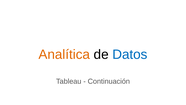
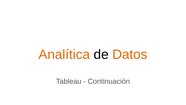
Datos colour: blue -> orange
